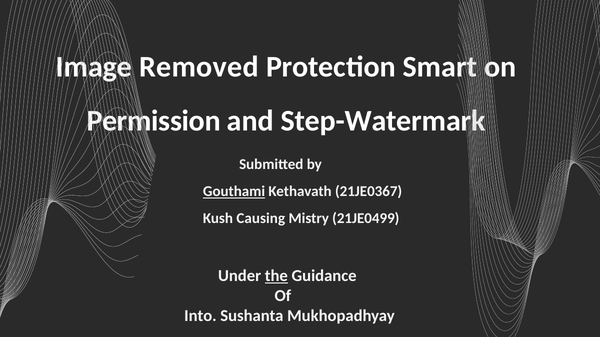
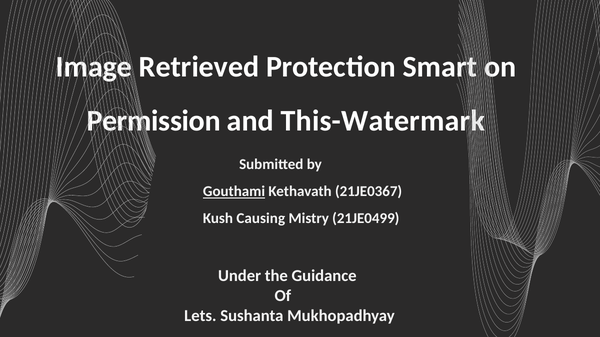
Removed: Removed -> Retrieved
Step-Watermark: Step-Watermark -> This-Watermark
the underline: present -> none
Into: Into -> Lets
